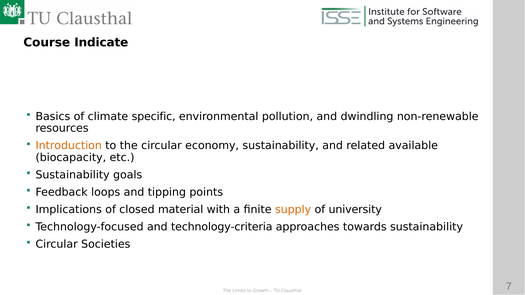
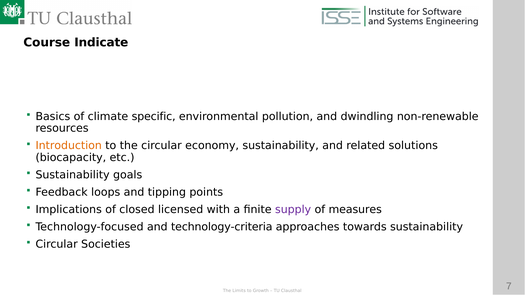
available: available -> solutions
material: material -> licensed
supply colour: orange -> purple
university: university -> measures
